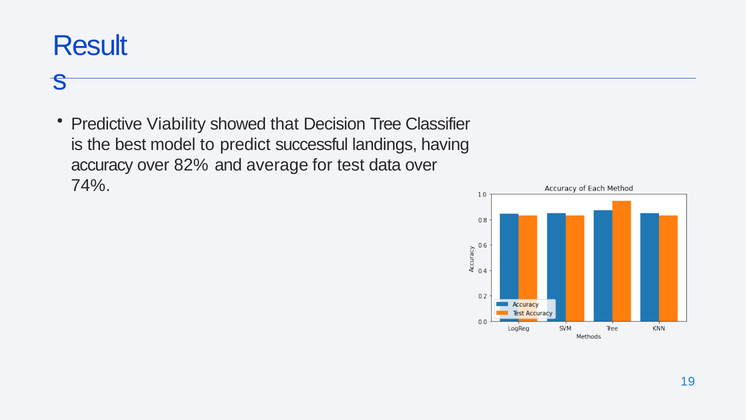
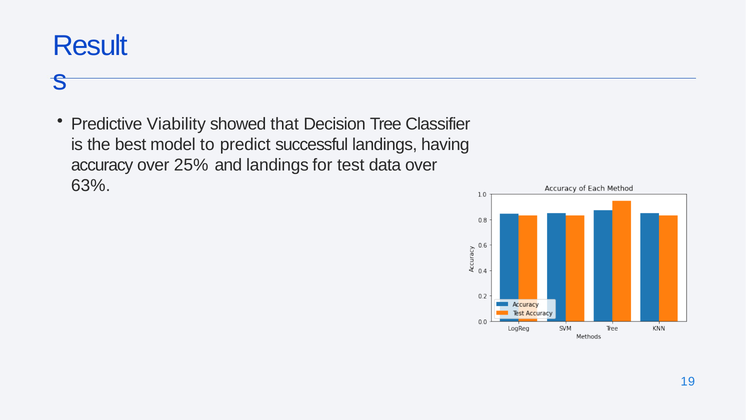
82%: 82% -> 25%
and average: average -> landings
74%: 74% -> 63%
